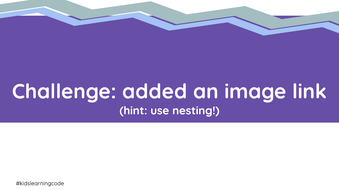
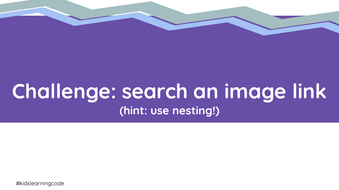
added: added -> search
